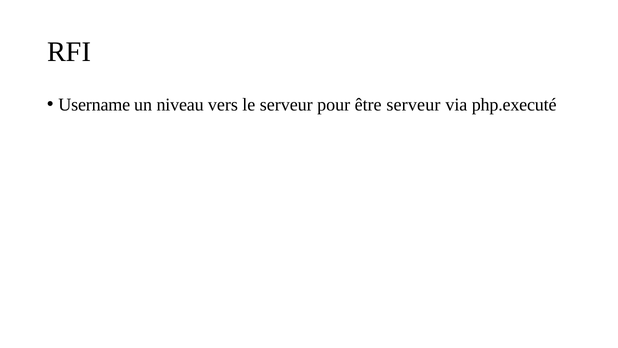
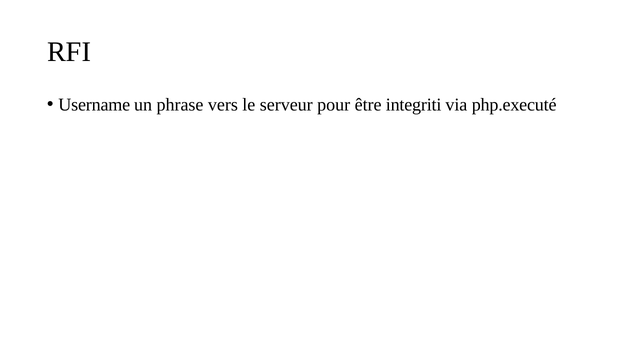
niveau: niveau -> phrase
être serveur: serveur -> integriti
